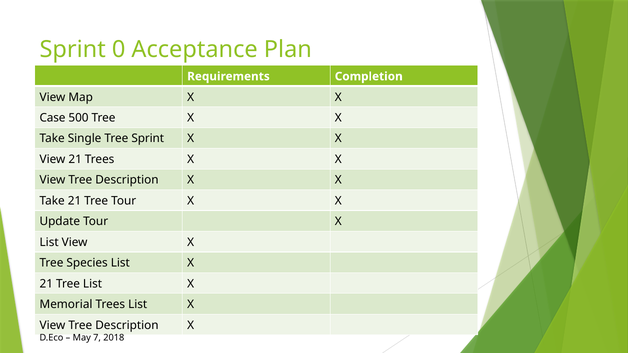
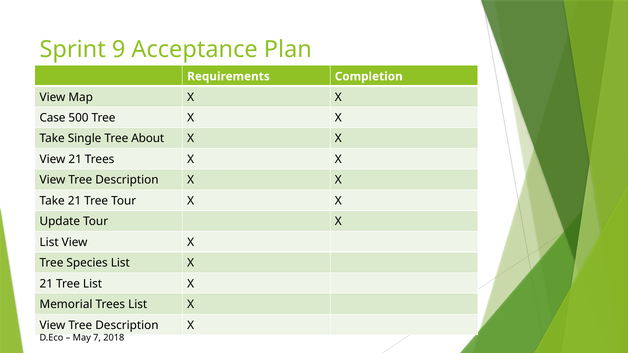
0: 0 -> 9
Tree Sprint: Sprint -> About
